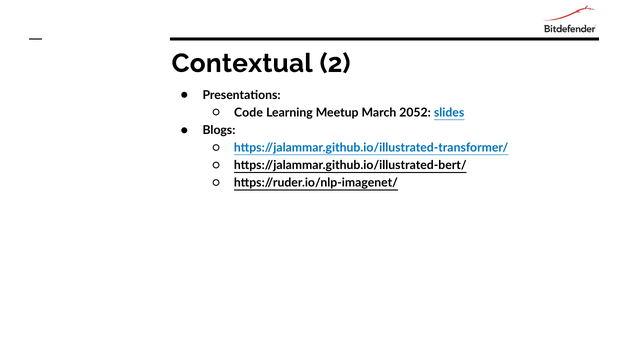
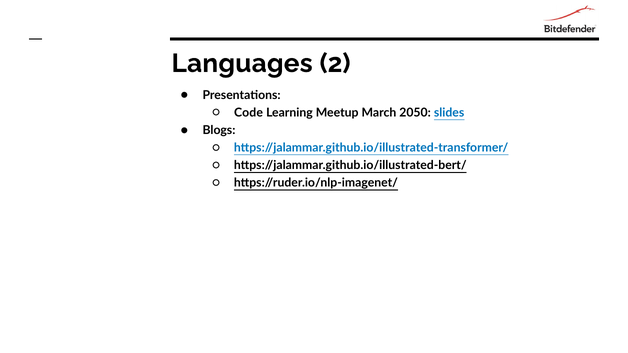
Contextual: Contextual -> Languages
2052: 2052 -> 2050
